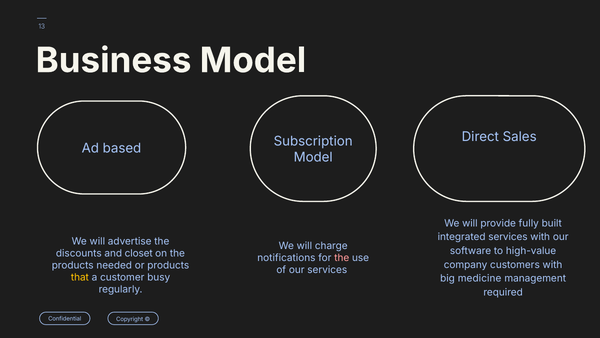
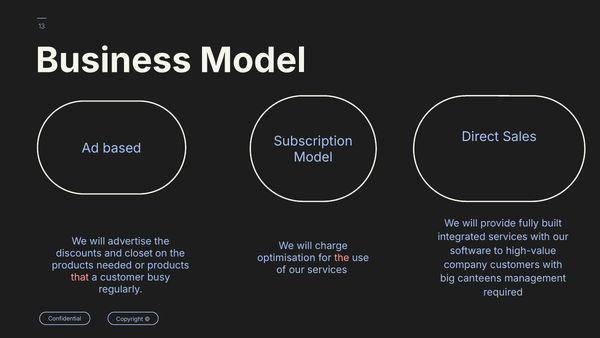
notifications: notifications -> optimisation
that colour: yellow -> pink
medicine: medicine -> canteens
